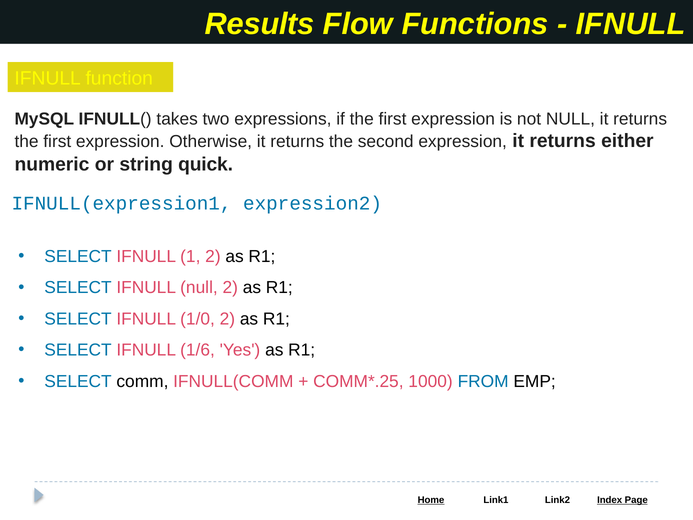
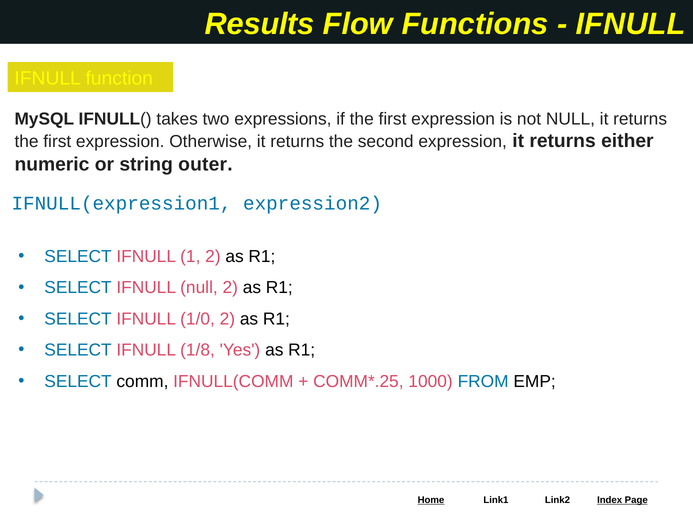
quick: quick -> outer
1/6: 1/6 -> 1/8
